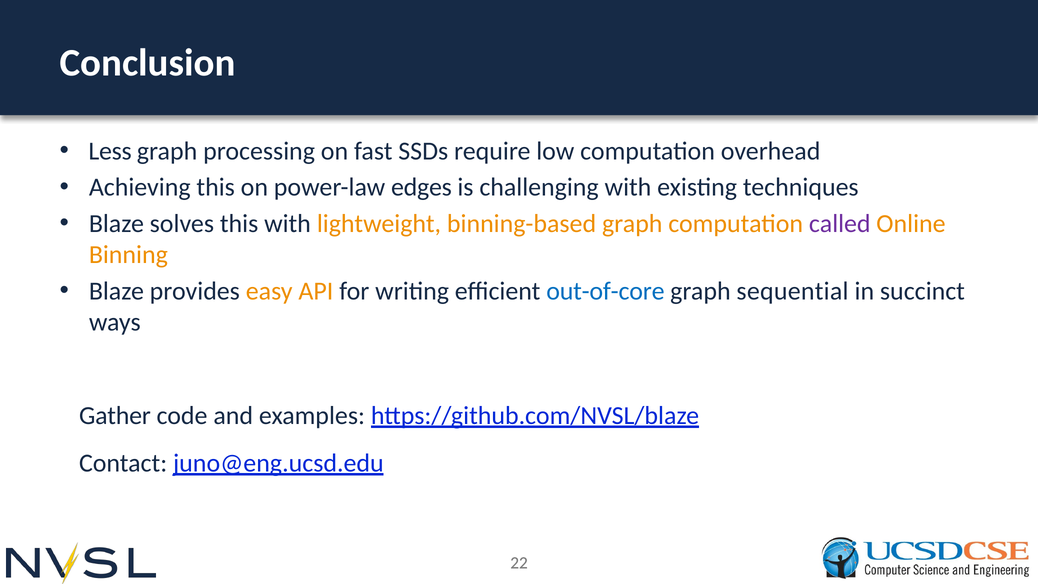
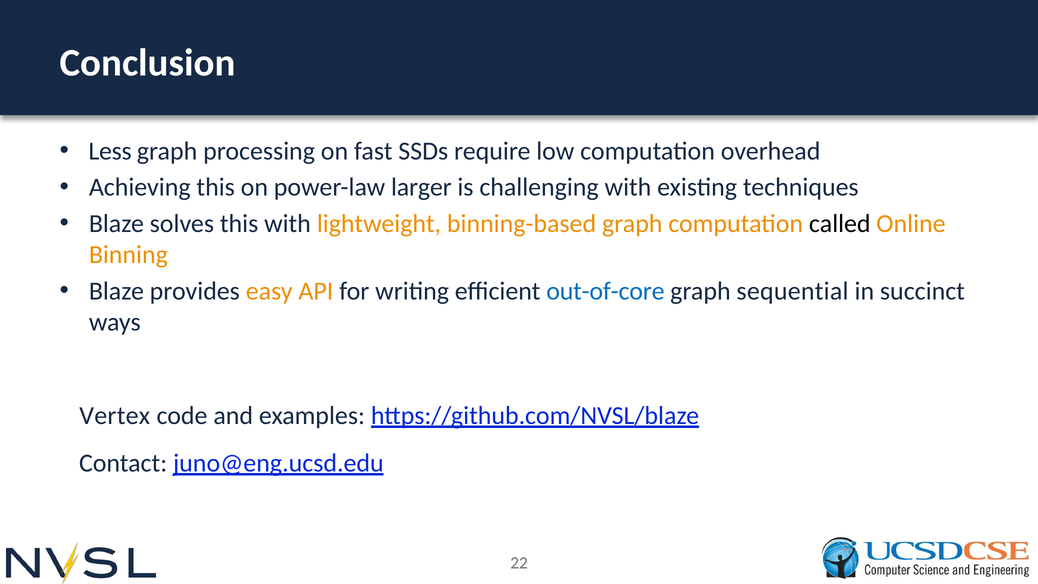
edges: edges -> larger
called colour: purple -> black
Gather: Gather -> Vertex
